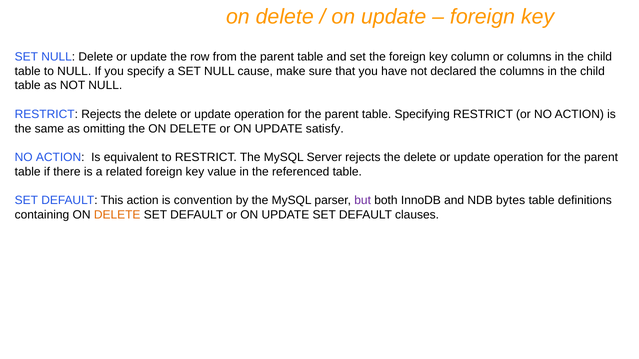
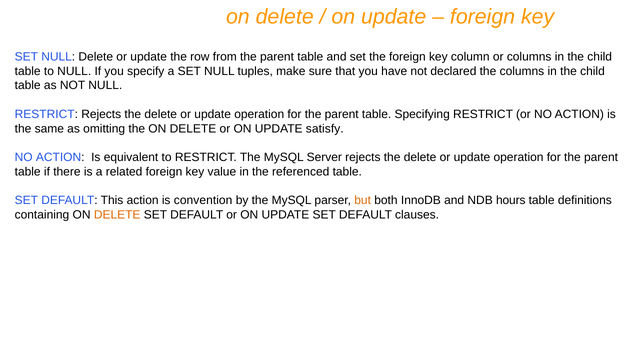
cause: cause -> tuples
but colour: purple -> orange
bytes: bytes -> hours
